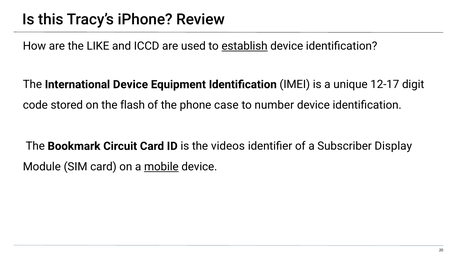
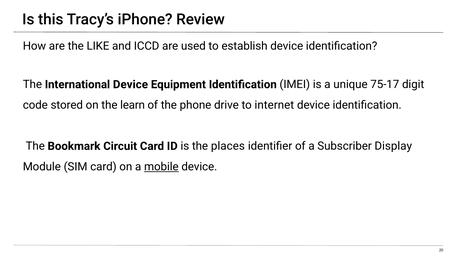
establish underline: present -> none
12-17: 12-17 -> 75-17
flash: flash -> learn
case: case -> drive
number: number -> internet
videos: videos -> places
